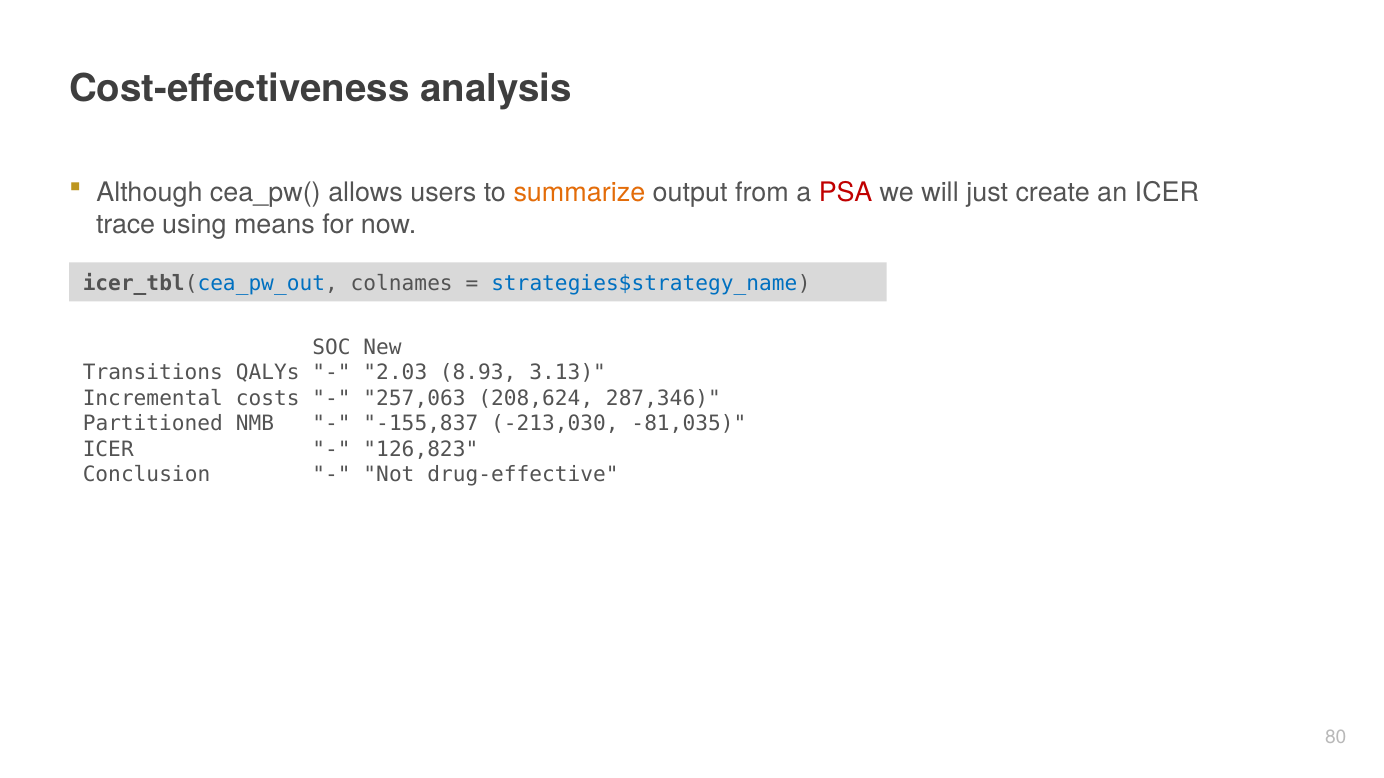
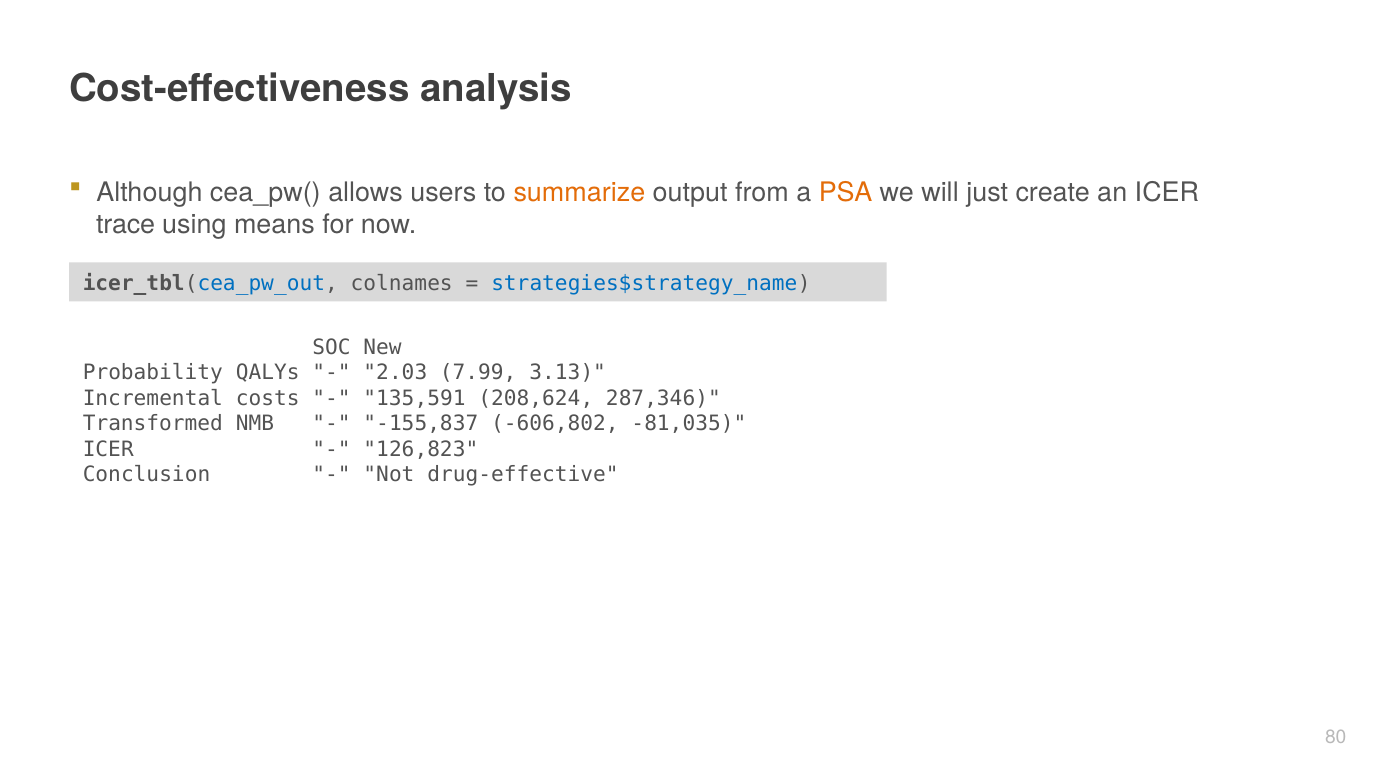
PSA colour: red -> orange
Transitions: Transitions -> Probability
8.93: 8.93 -> 7.99
257,063: 257,063 -> 135,591
Partitioned: Partitioned -> Transformed
-213,030: -213,030 -> -606,802
